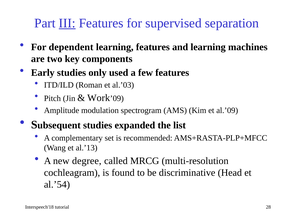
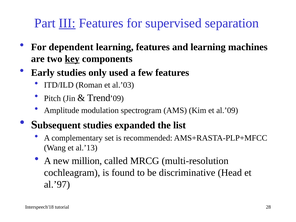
key underline: none -> present
Work: Work -> Trend
degree: degree -> million
al.’54: al.’54 -> al.’97
